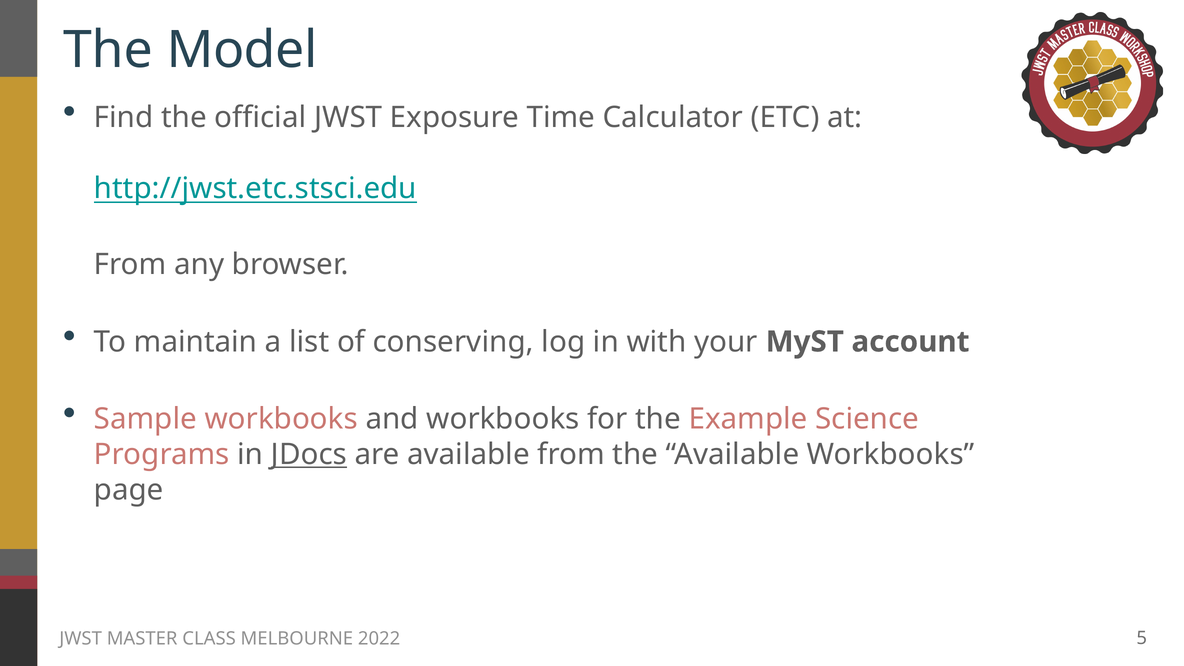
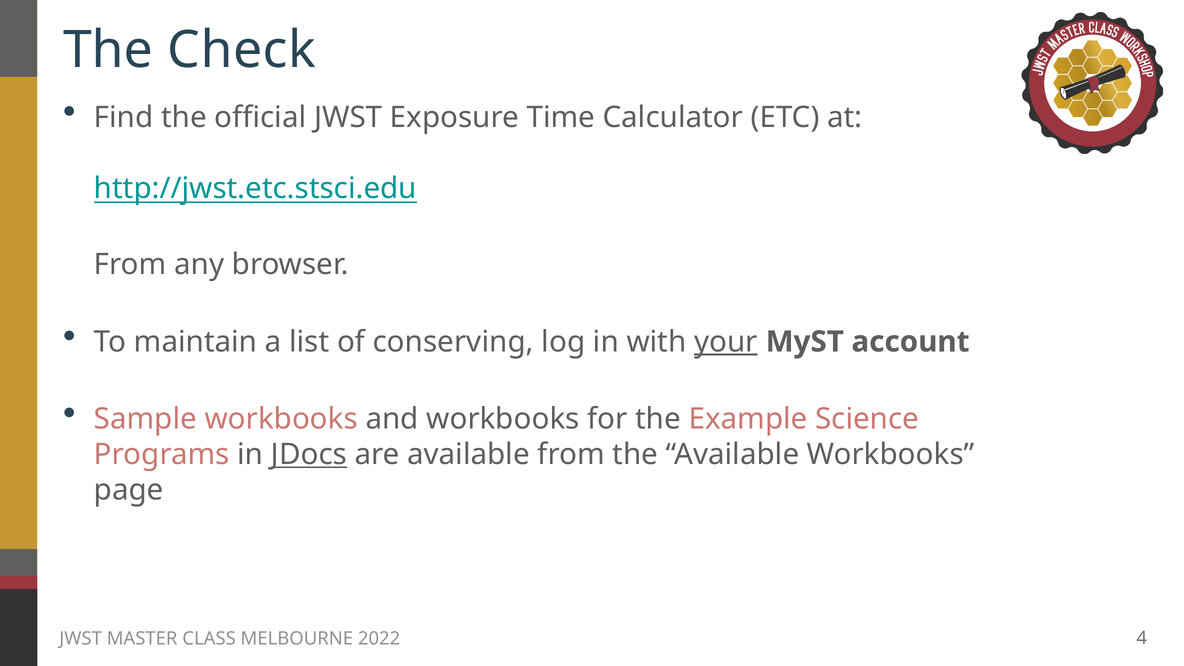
Model: Model -> Check
your underline: none -> present
5: 5 -> 4
